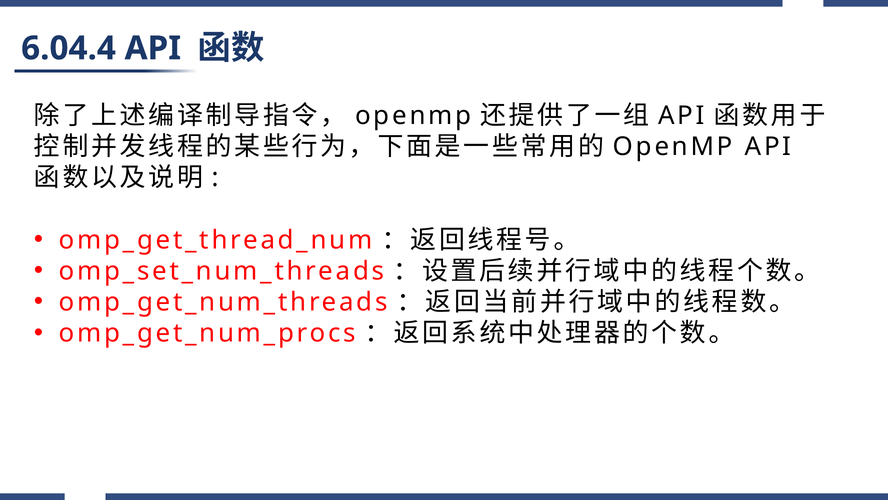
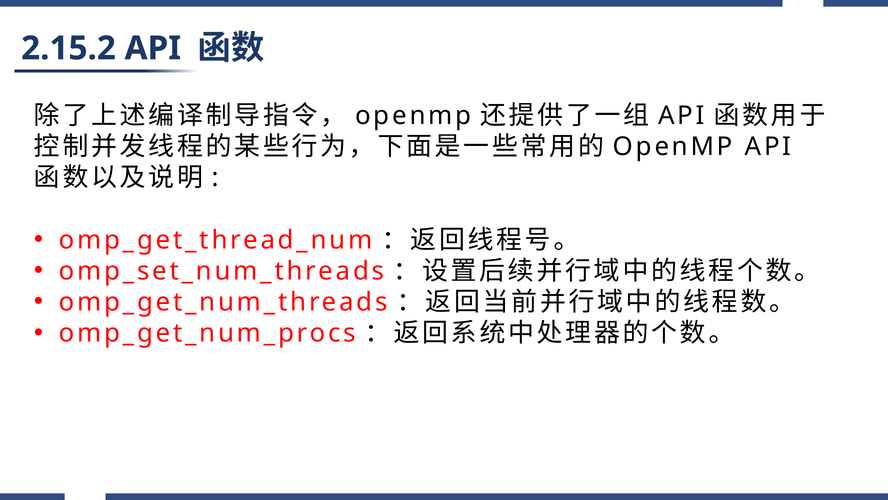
6.04.4: 6.04.4 -> 2.15.2
